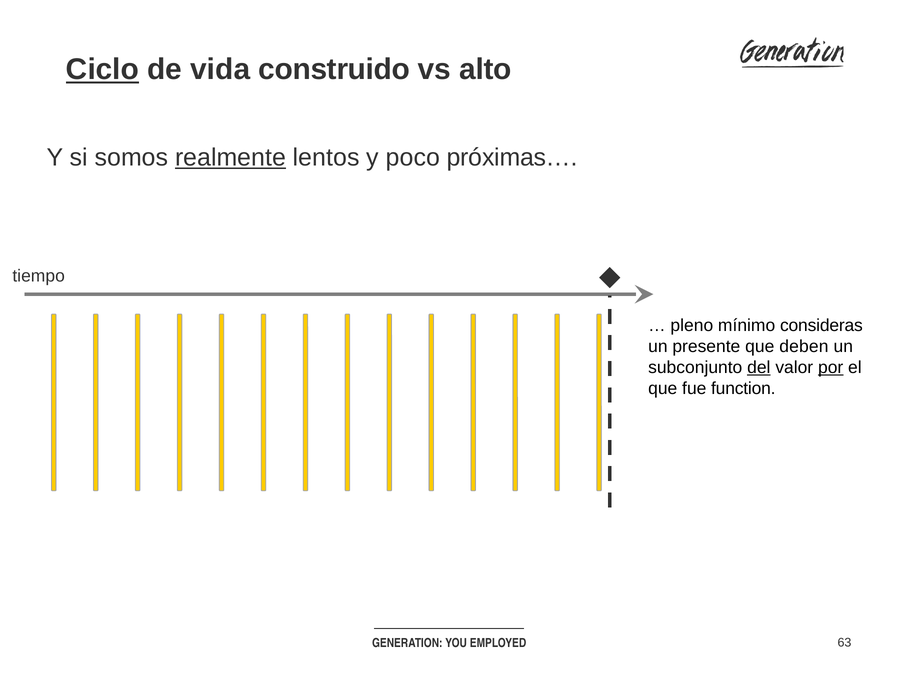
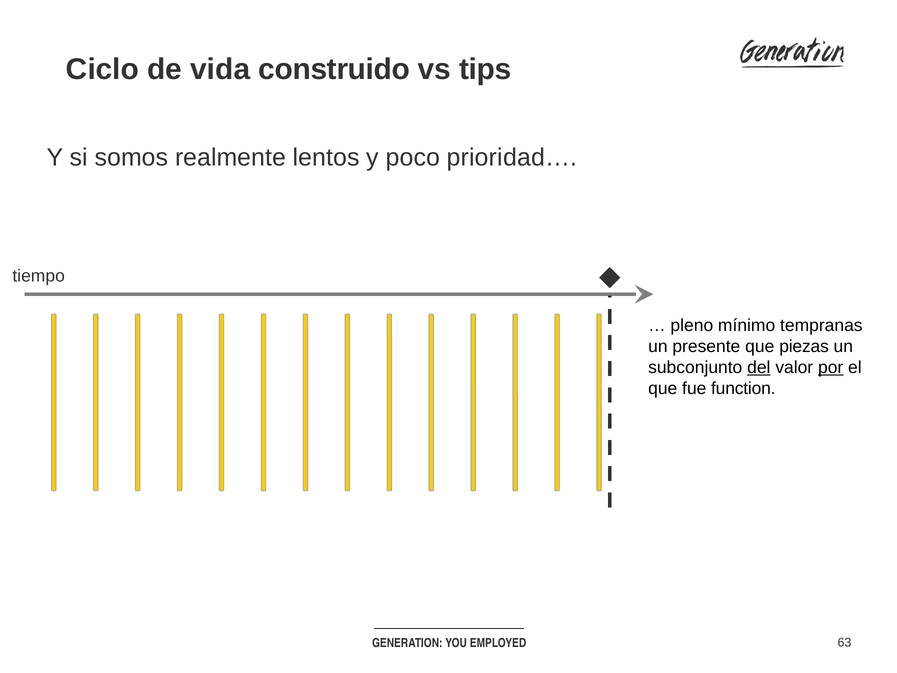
Ciclo underline: present -> none
alto: alto -> tips
realmente underline: present -> none
próximas…: próximas… -> prioridad…
consideras: consideras -> tempranas
deben: deben -> piezas
